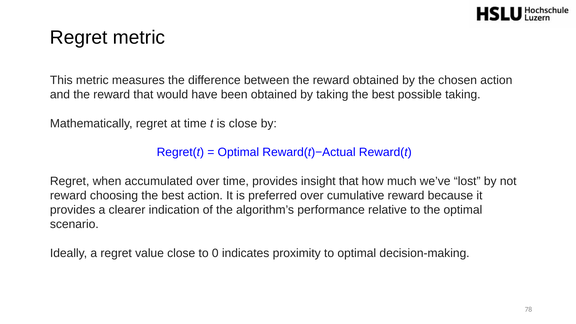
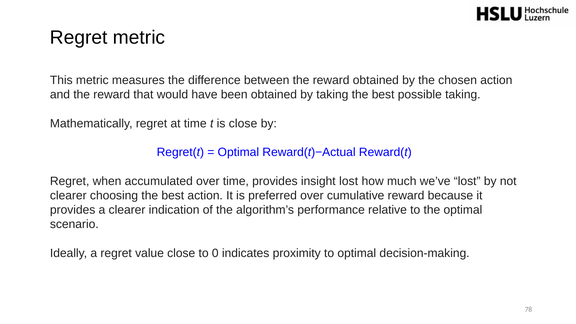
insight that: that -> lost
reward at (68, 195): reward -> clearer
